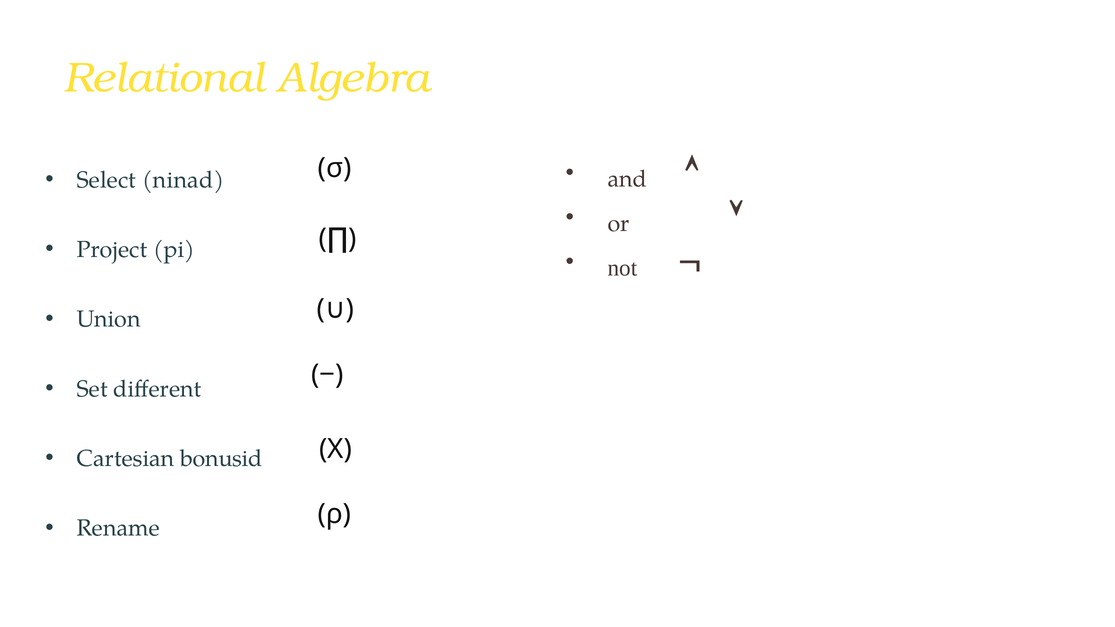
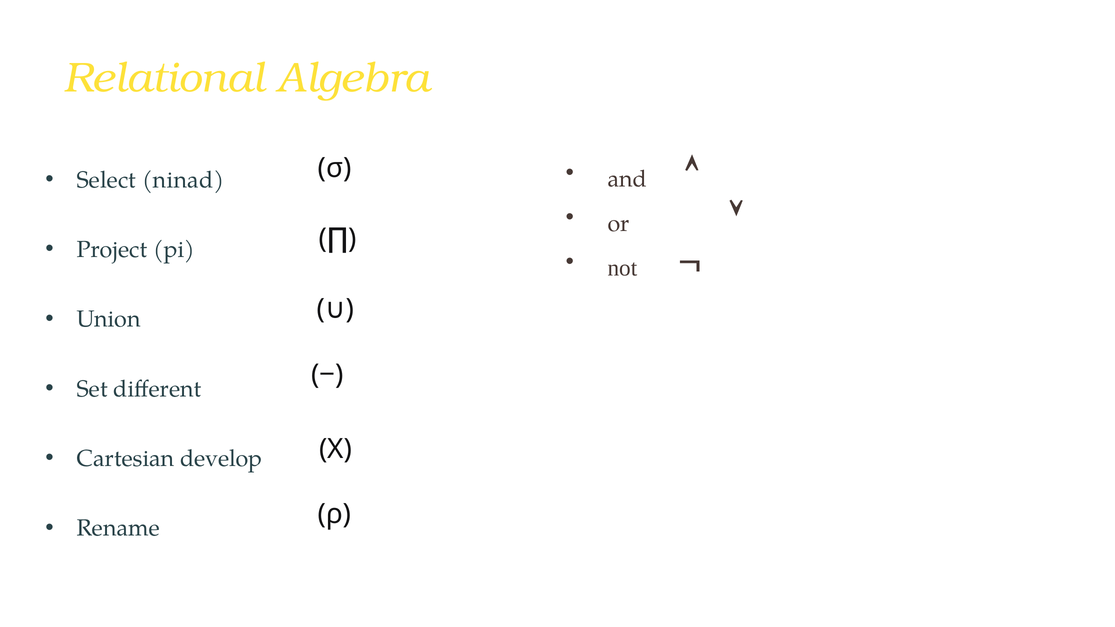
bonusid: bonusid -> develop
